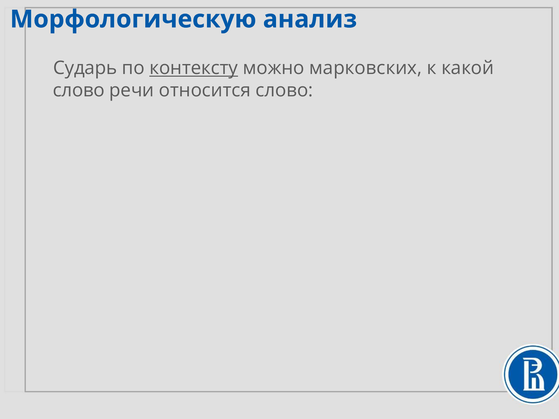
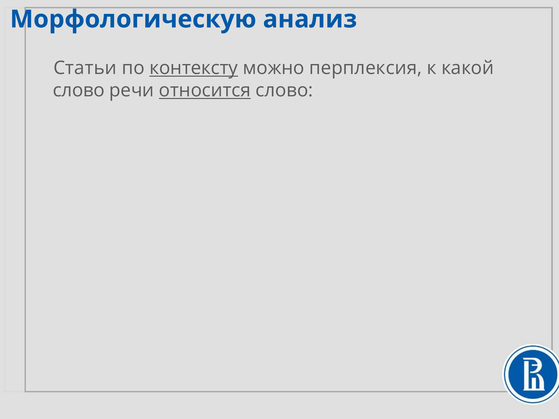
Сударь: Сударь -> Статьи
марковских: марковских -> перплексия
относится underline: none -> present
